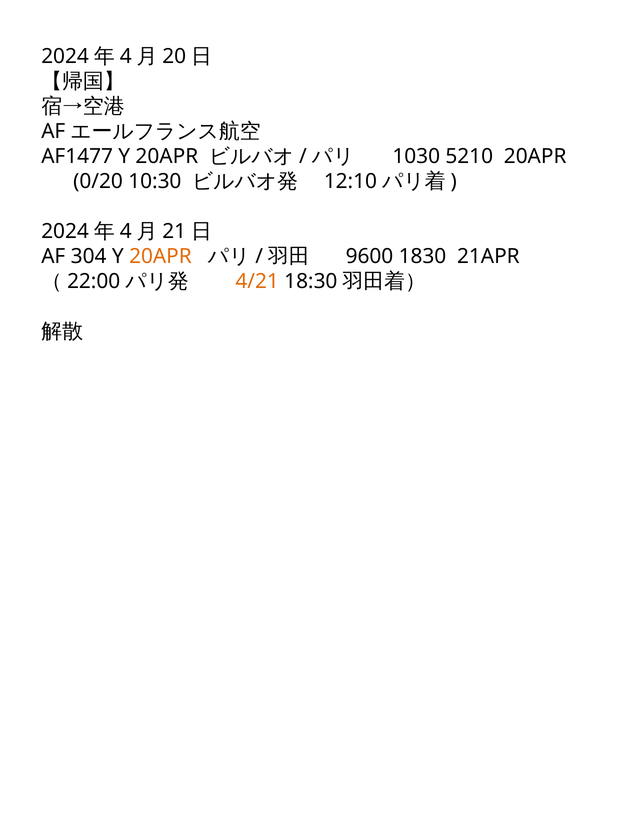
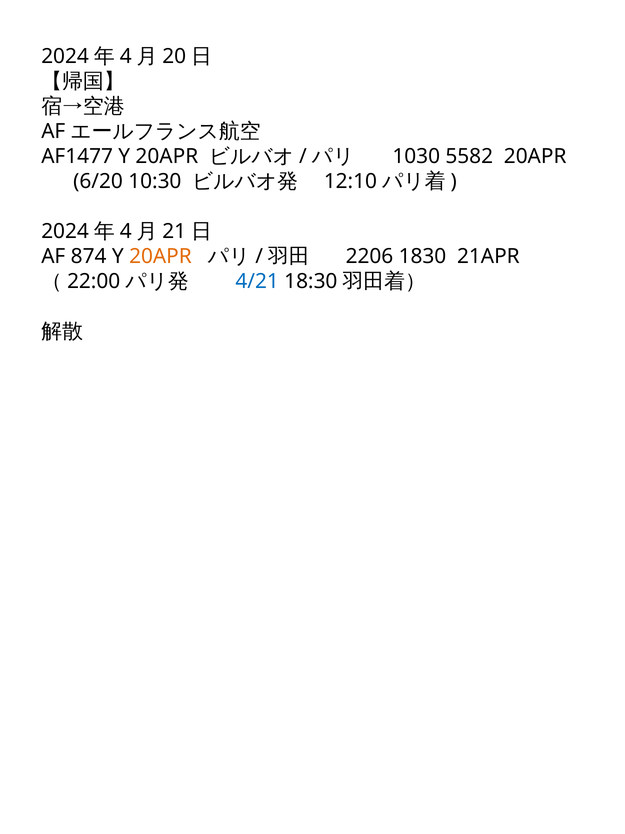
5210: 5210 -> 5582
0/20: 0/20 -> 6/20
304: 304 -> 874
9600: 9600 -> 2206
4/21 colour: orange -> blue
